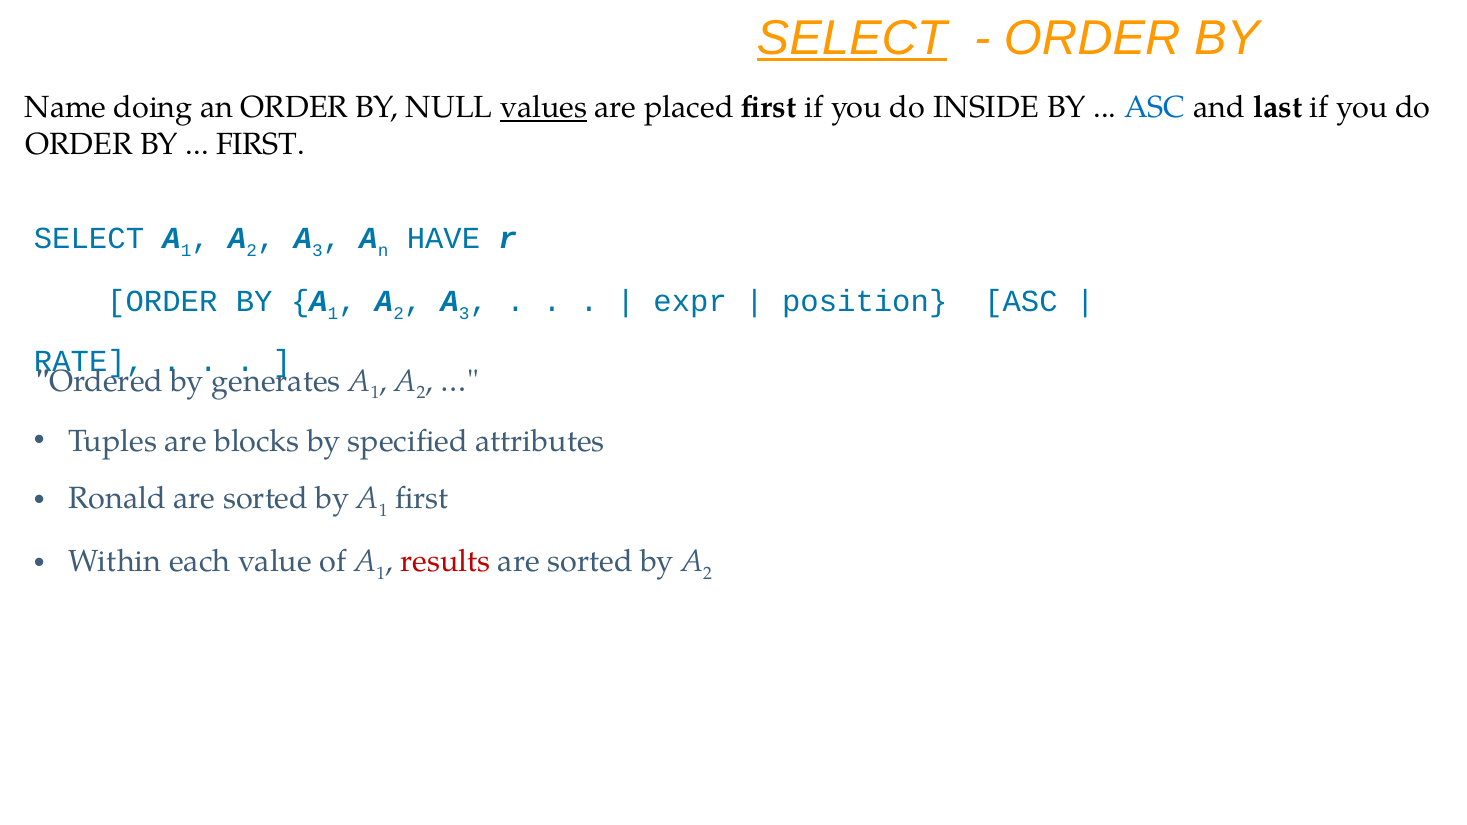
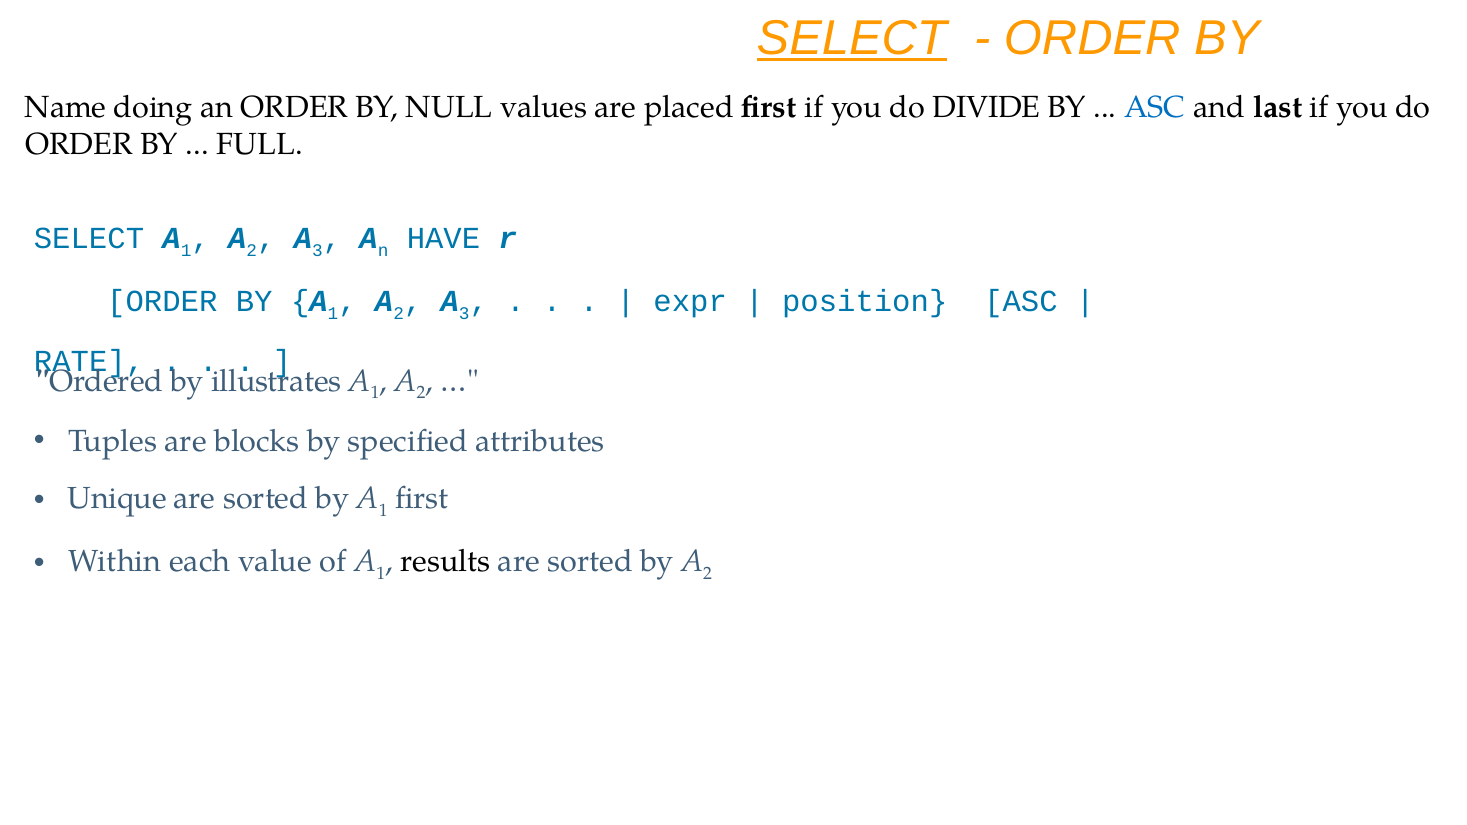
values underline: present -> none
INSIDE: INSIDE -> DIVIDE
FIRST at (260, 144): FIRST -> FULL
generates: generates -> illustrates
Ronald: Ronald -> Unique
results colour: red -> black
